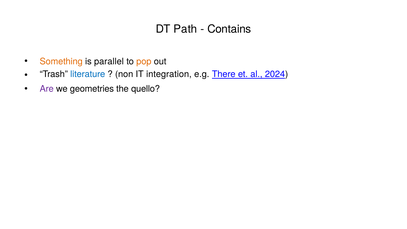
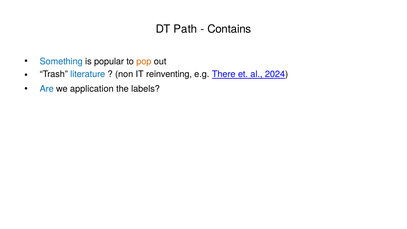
Something colour: orange -> blue
parallel: parallel -> popular
integration: integration -> reinventing
Are colour: purple -> blue
geometries: geometries -> application
quello: quello -> labels
